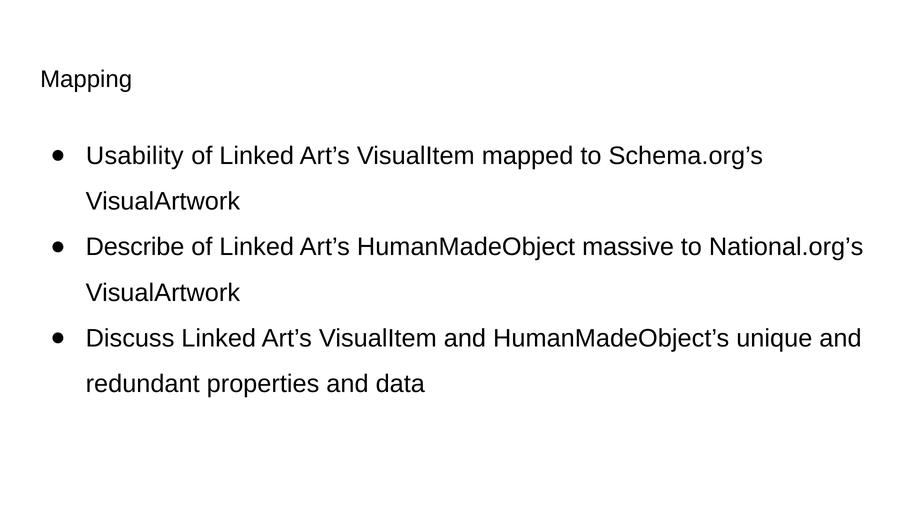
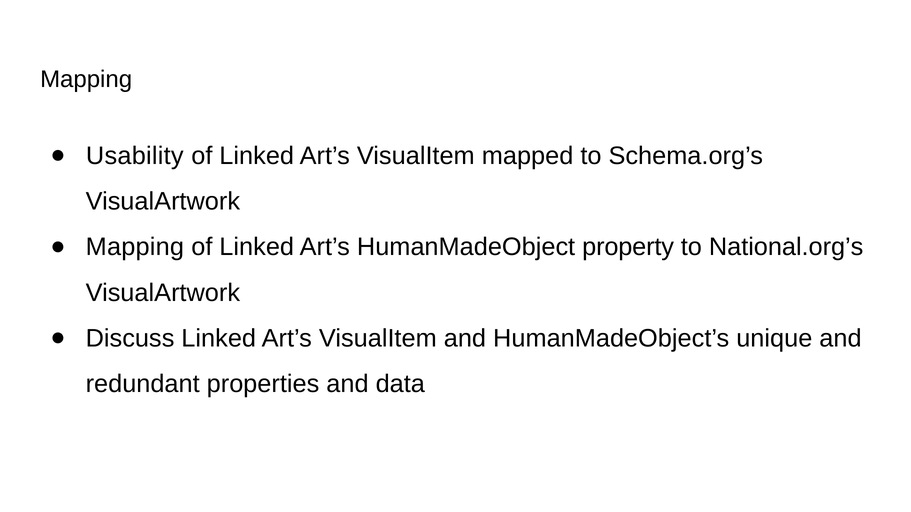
Describe at (135, 247): Describe -> Mapping
massive: massive -> property
